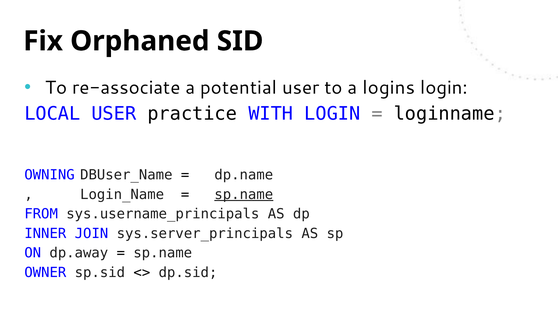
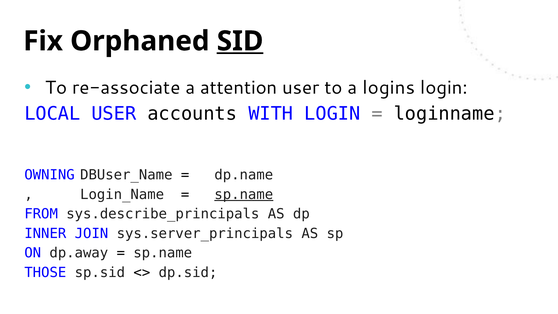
SID underline: none -> present
potential: potential -> attention
practice: practice -> accounts
sys.username_principals: sys.username_principals -> sys.describe_principals
OWNER: OWNER -> THOSE
